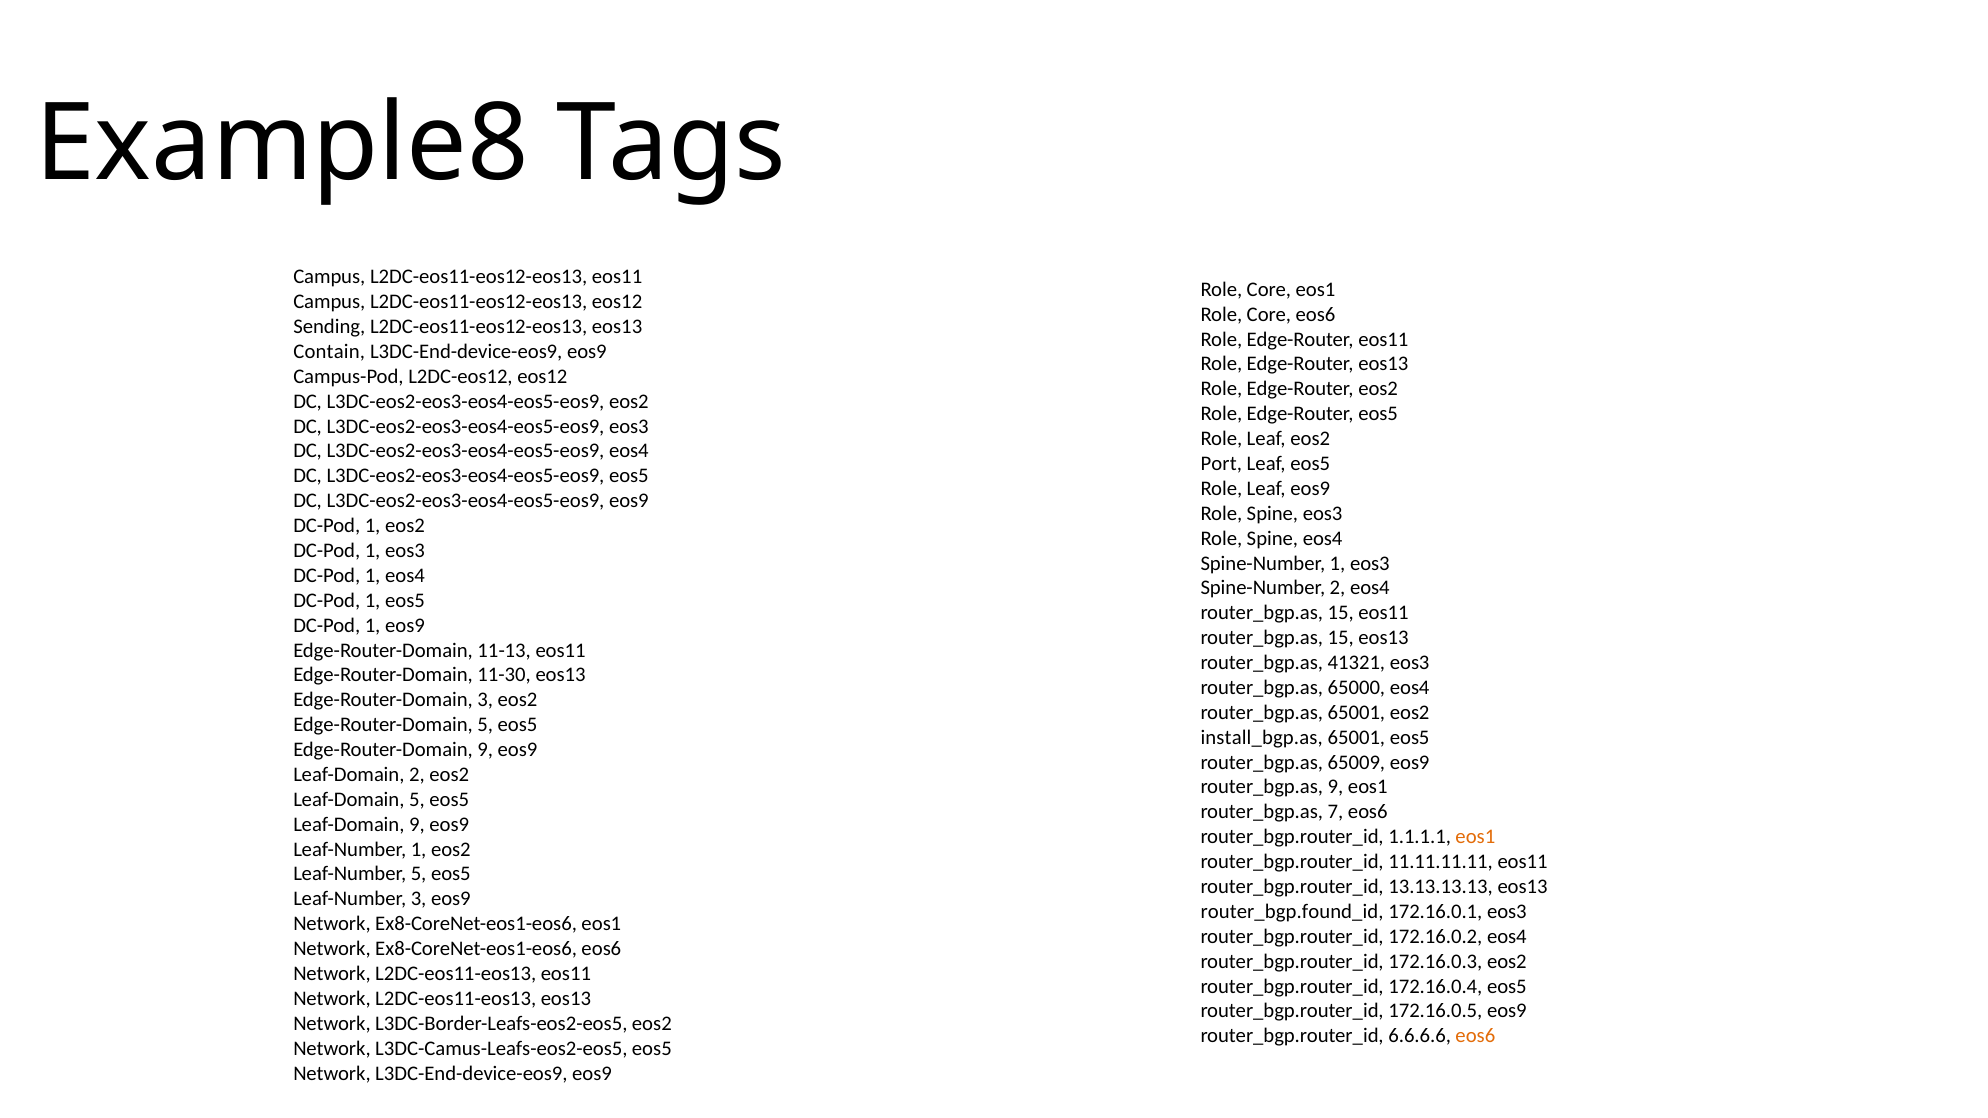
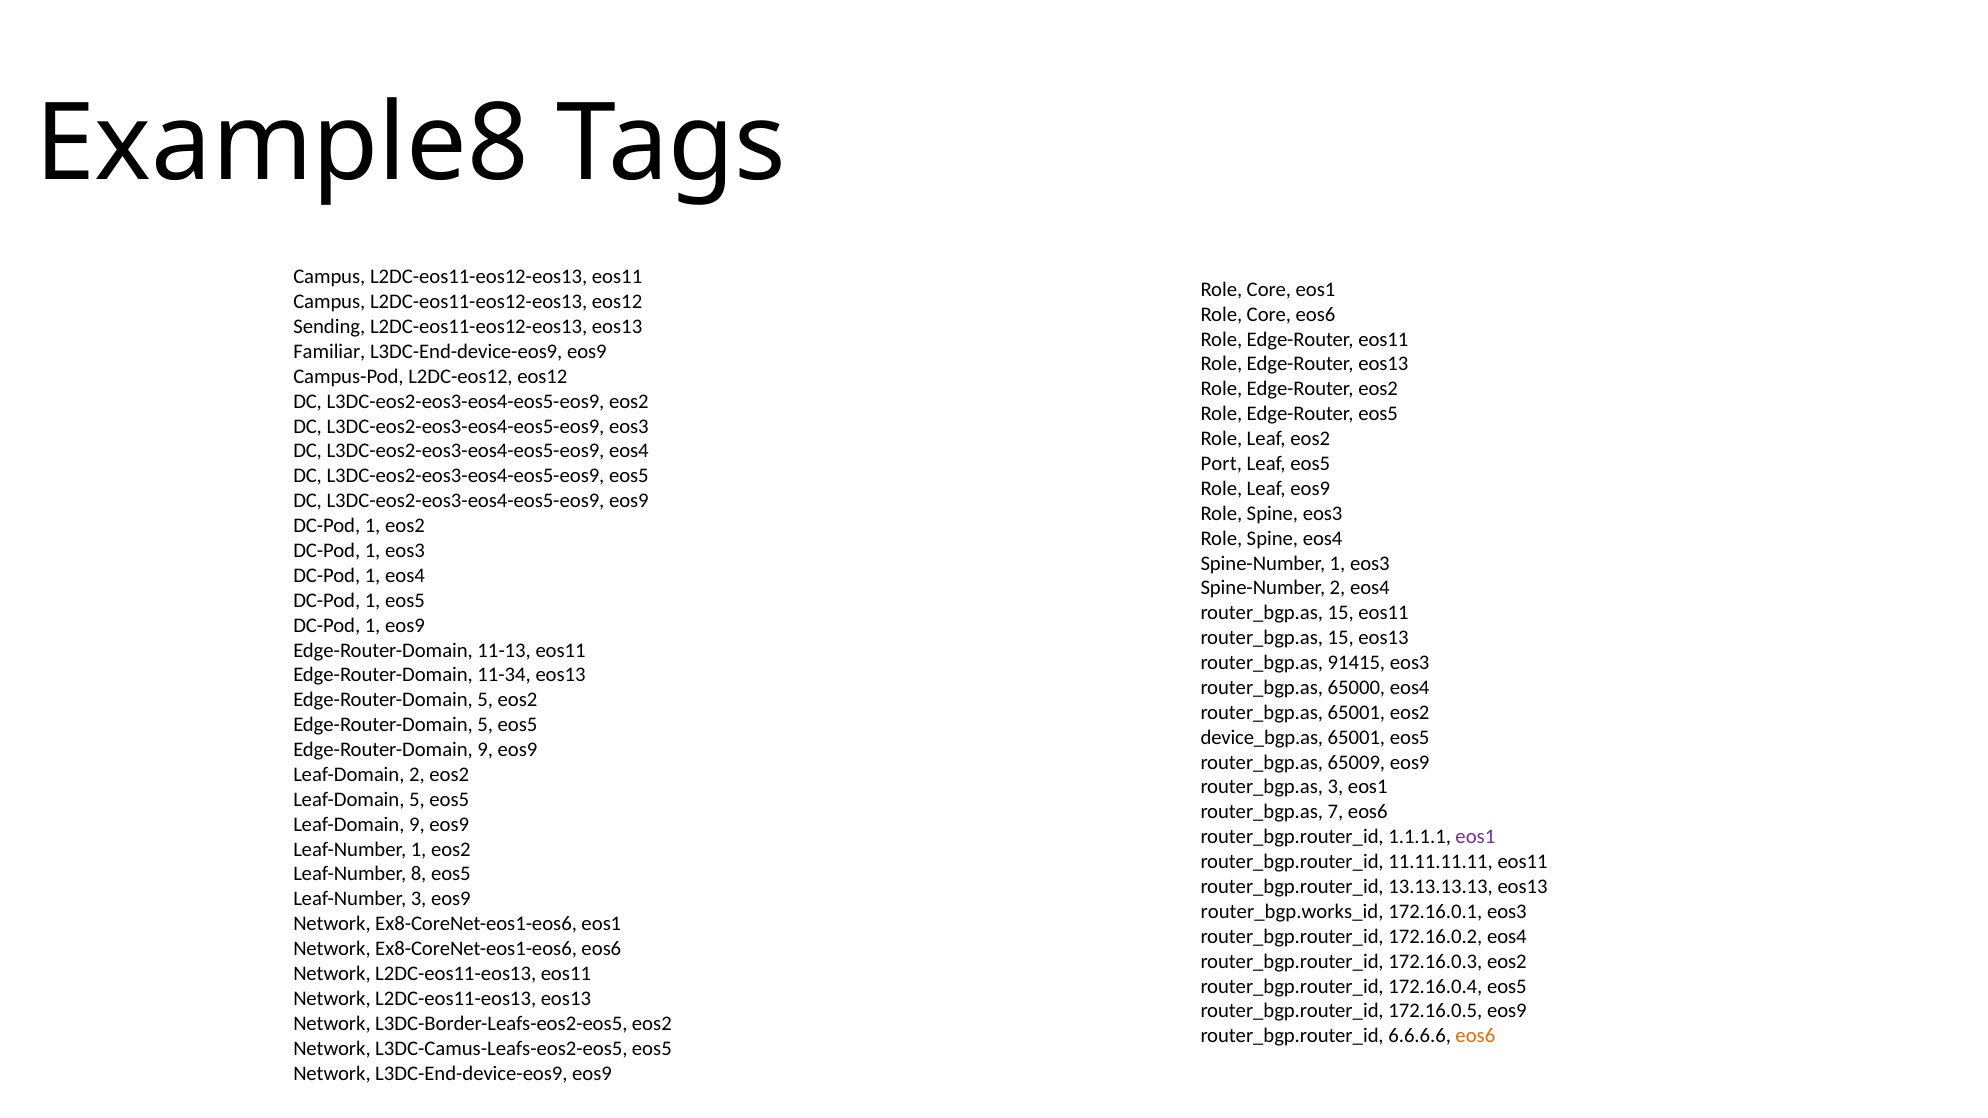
Contain: Contain -> Familiar
41321: 41321 -> 91415
11-30: 11-30 -> 11-34
3 at (485, 700): 3 -> 5
install_bgp.as: install_bgp.as -> device_bgp.as
router_bgp.as 9: 9 -> 3
eos1 at (1475, 837) colour: orange -> purple
Leaf-Number 5: 5 -> 8
router_bgp.found_id: router_bgp.found_id -> router_bgp.works_id
